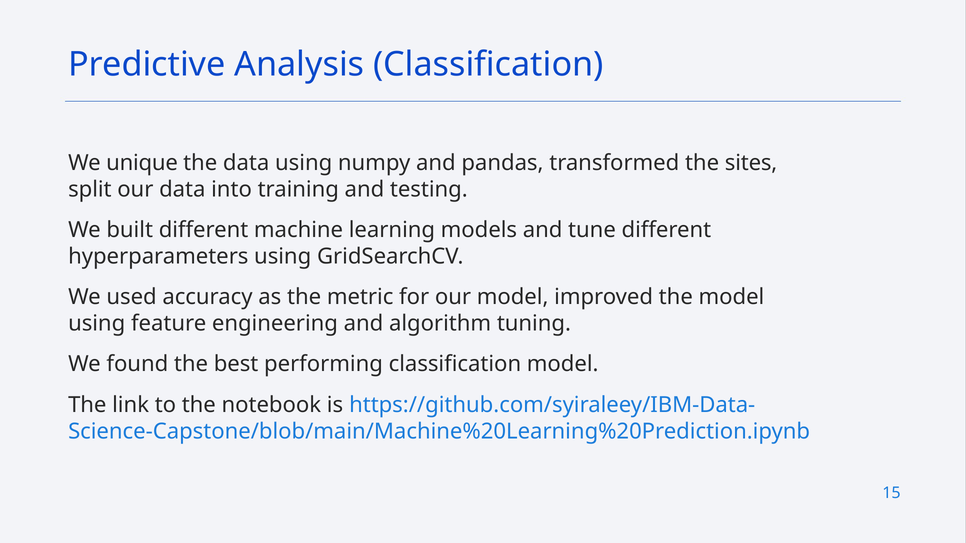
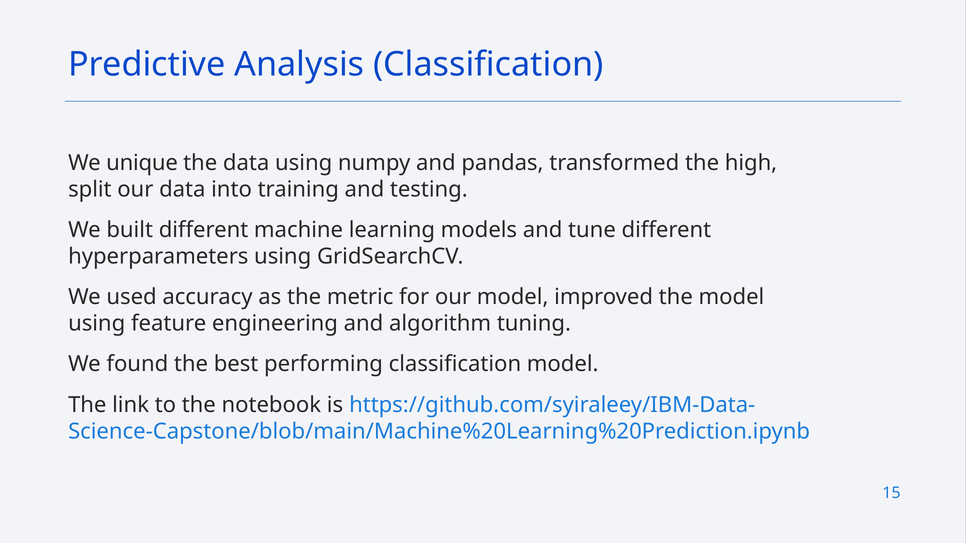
sites: sites -> high
